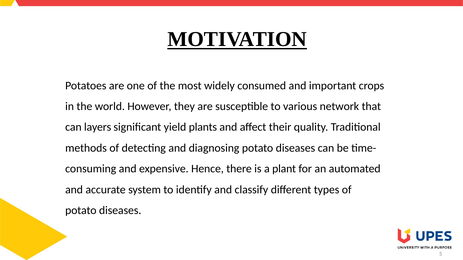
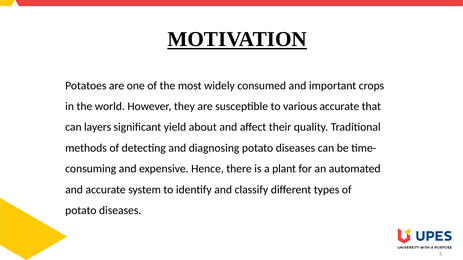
various network: network -> accurate
plants: plants -> about
